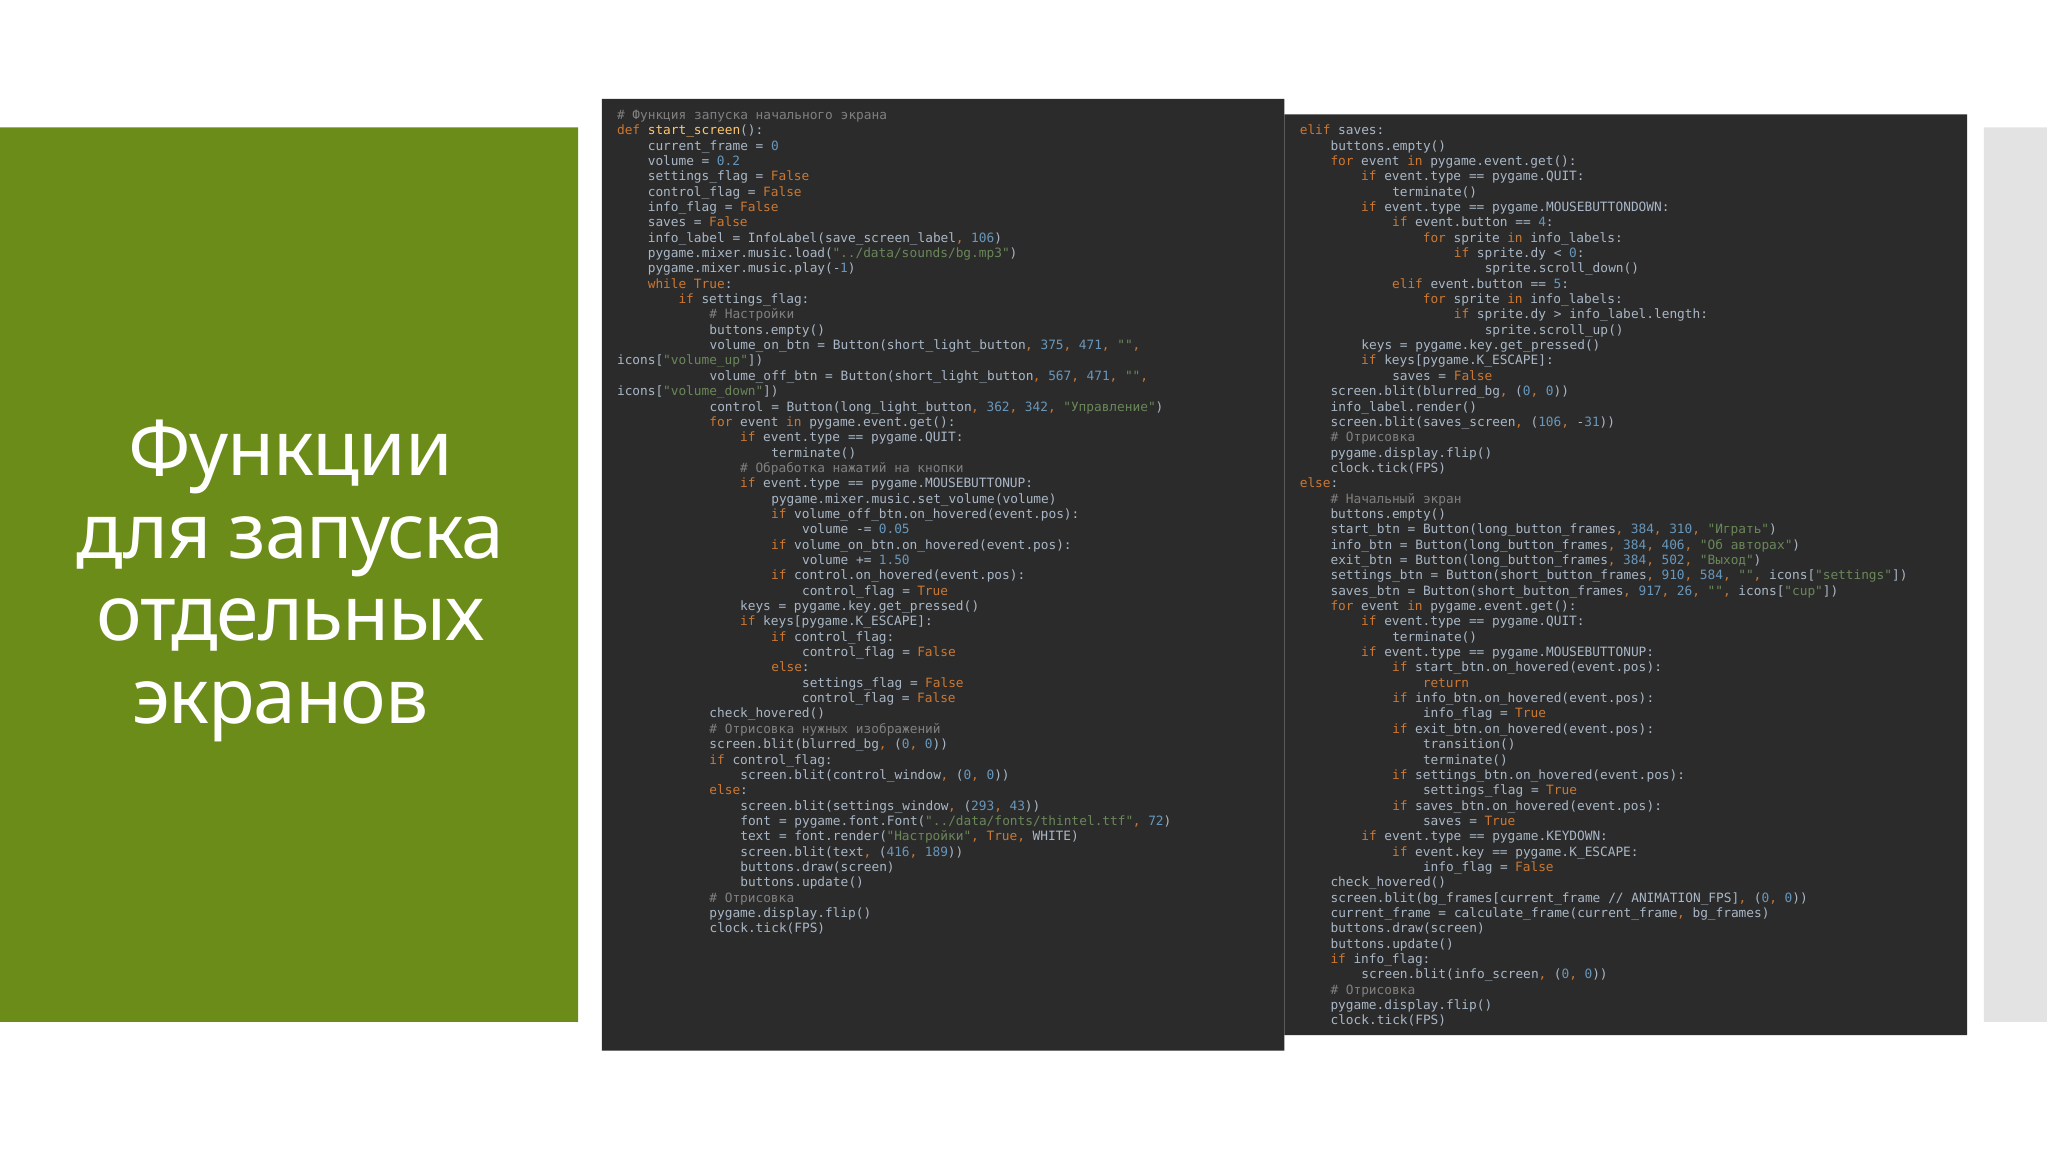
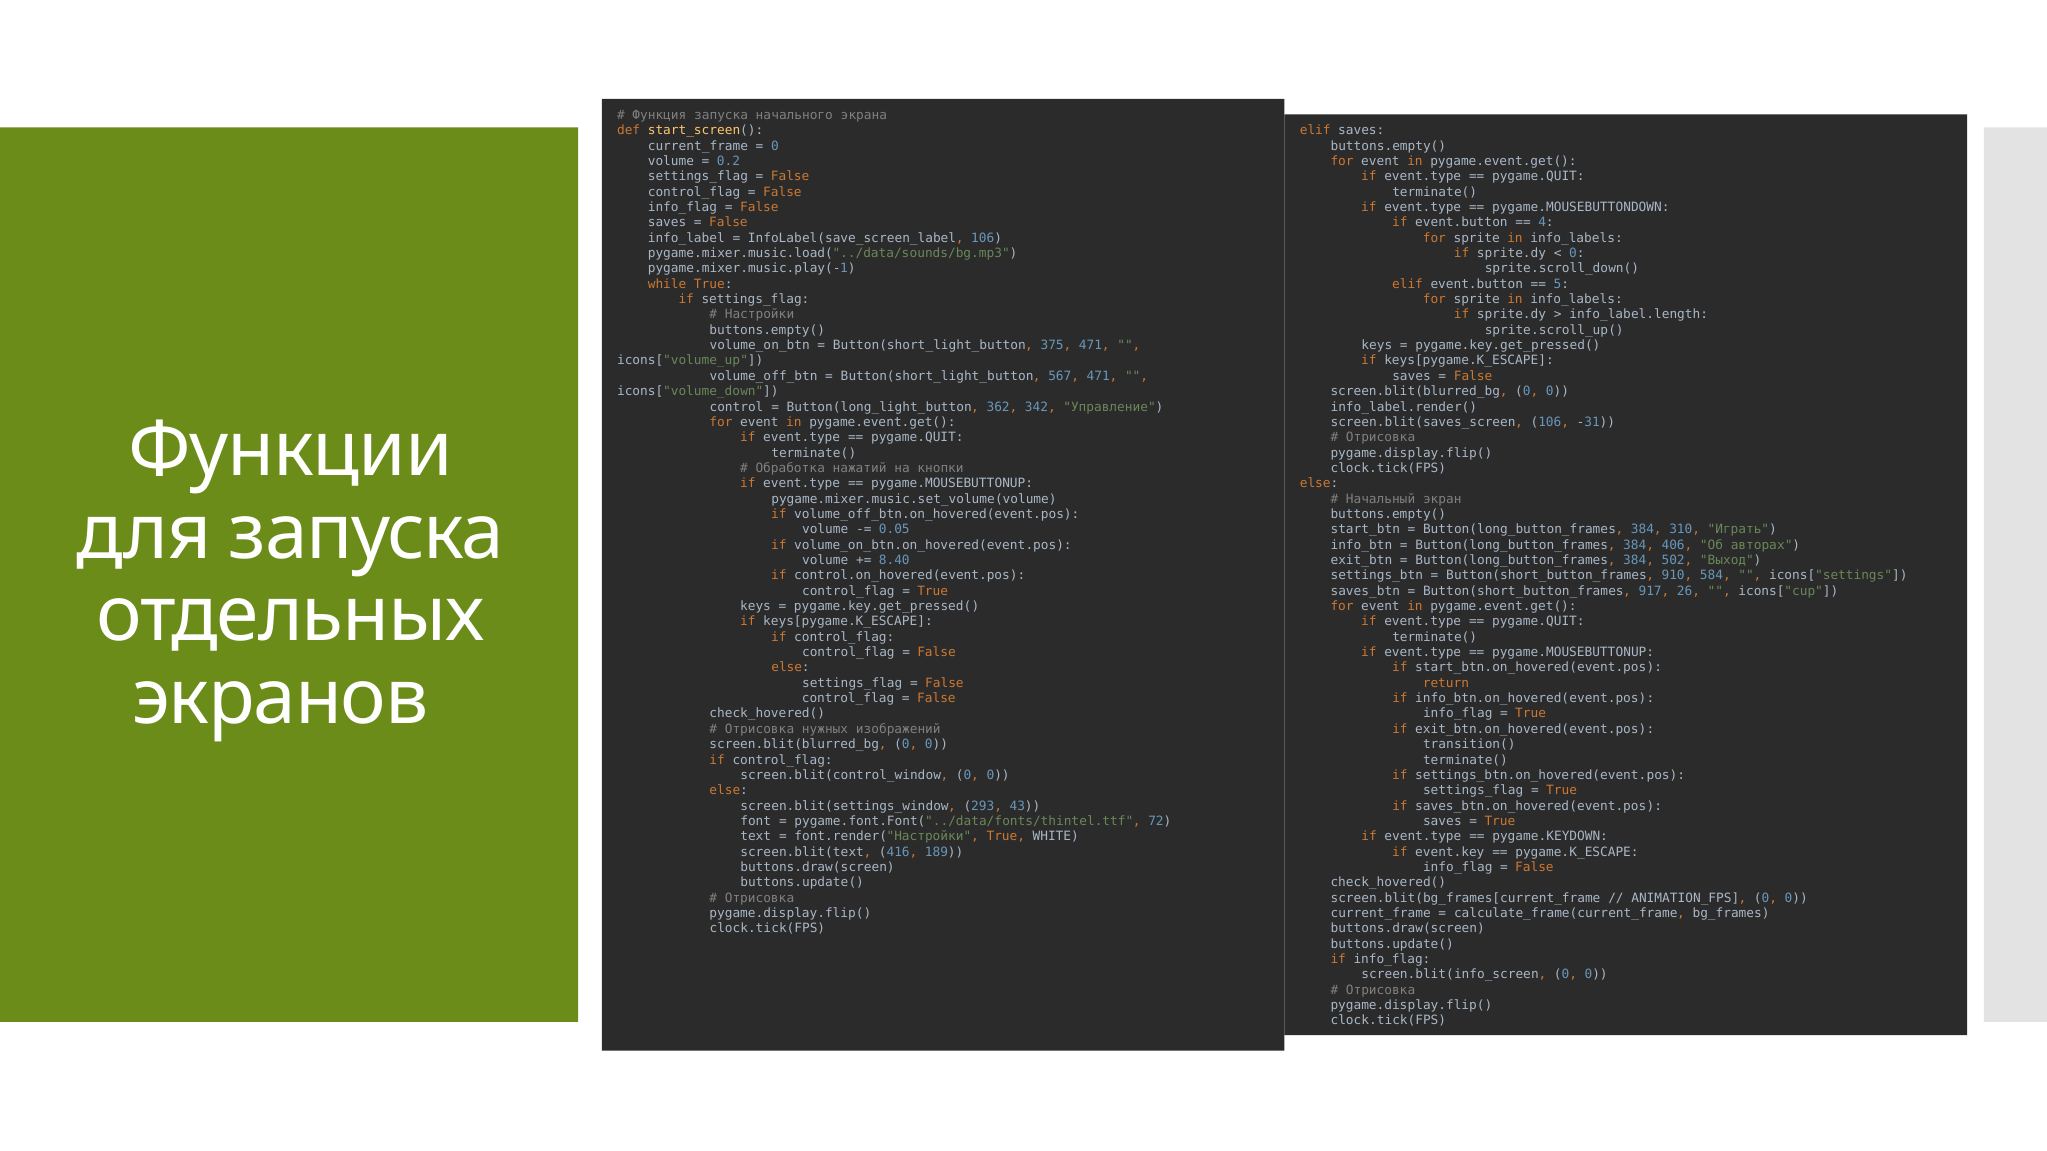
1.50: 1.50 -> 8.40
